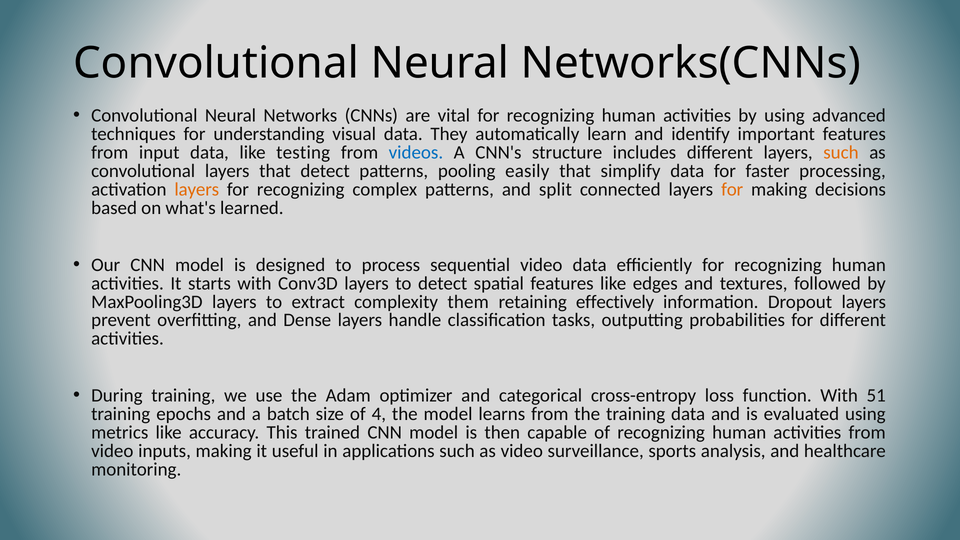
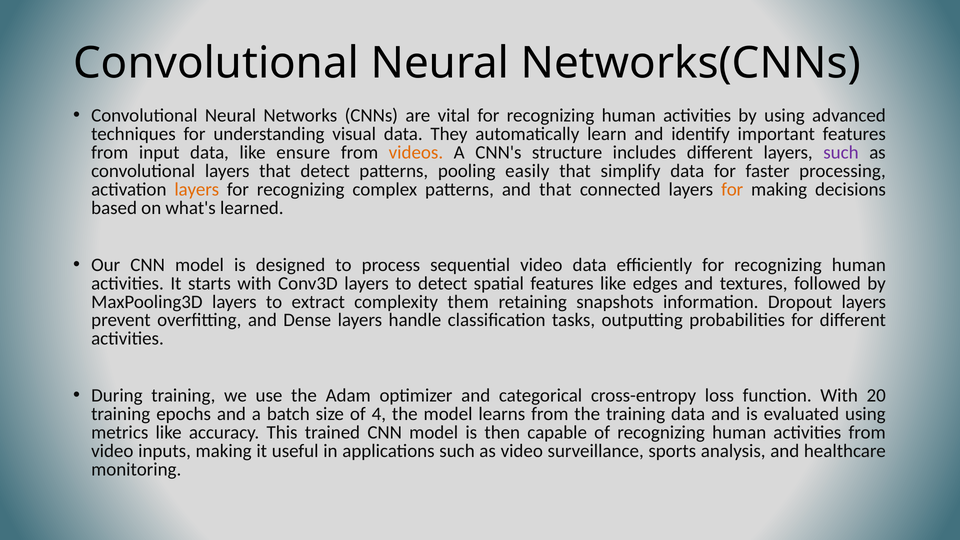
testing: testing -> ensure
videos colour: blue -> orange
such at (841, 153) colour: orange -> purple
and split: split -> that
effectively: effectively -> snapshots
51: 51 -> 20
